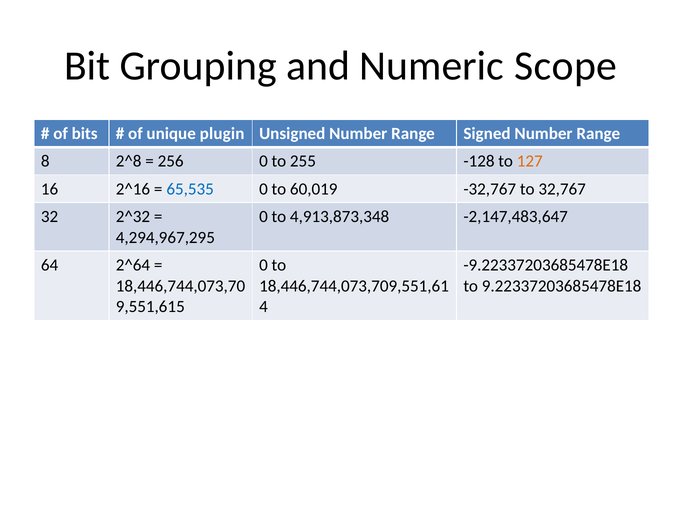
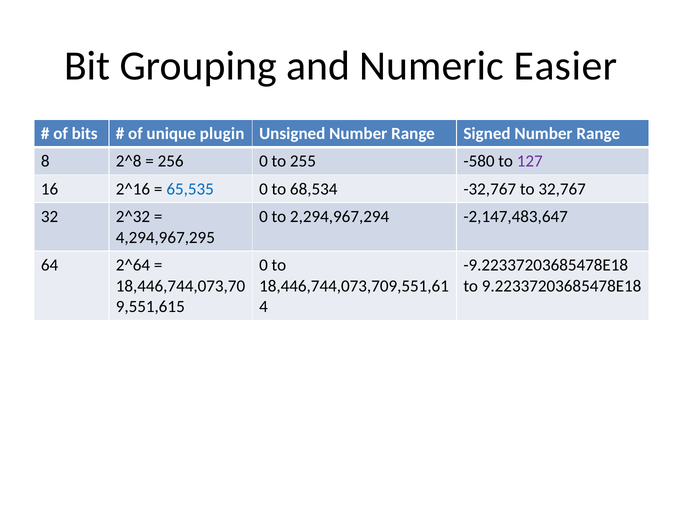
Scope: Scope -> Easier
-128: -128 -> -580
127 colour: orange -> purple
60,019: 60,019 -> 68,534
4,913,873,348: 4,913,873,348 -> 2,294,967,294
